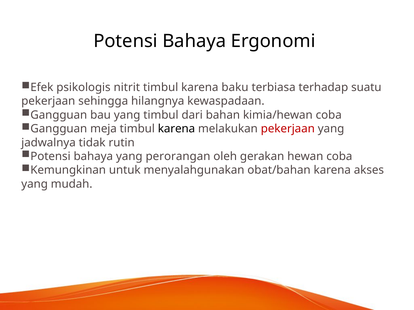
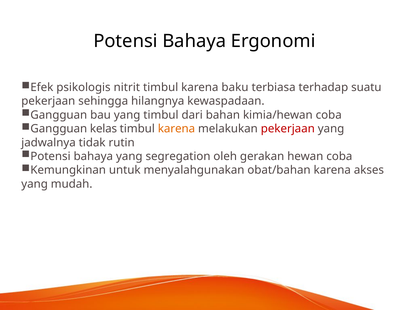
meja: meja -> kelas
karena at (176, 129) colour: black -> orange
perorangan: perorangan -> segregation
